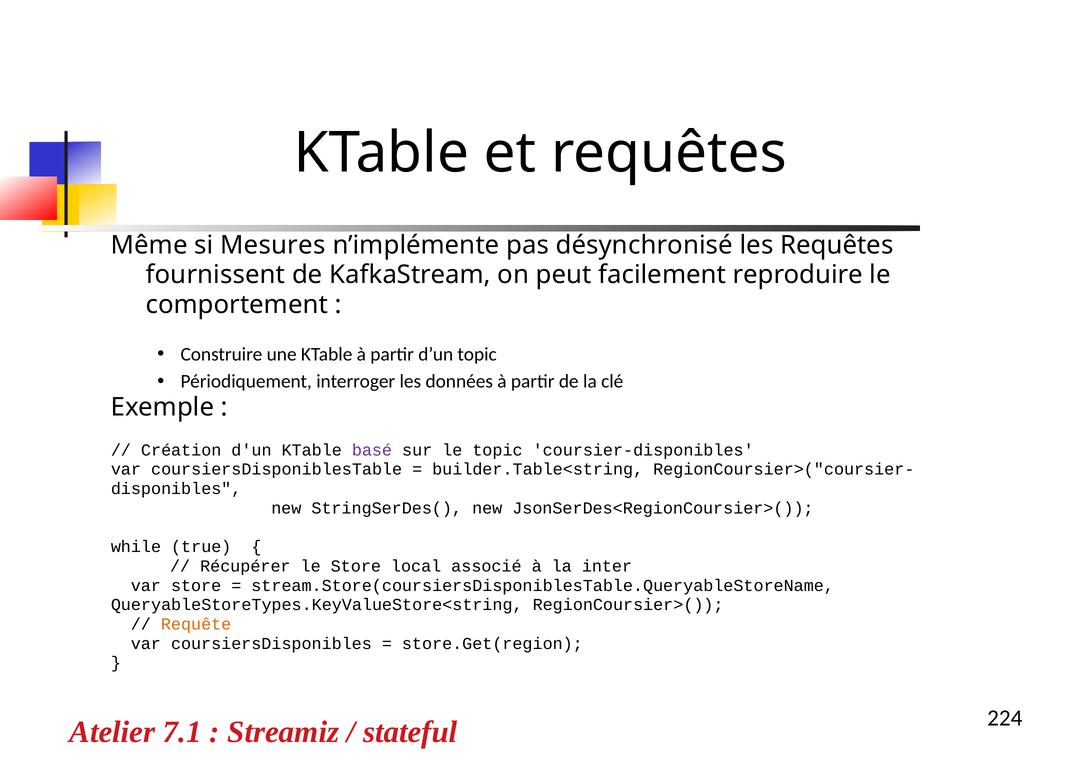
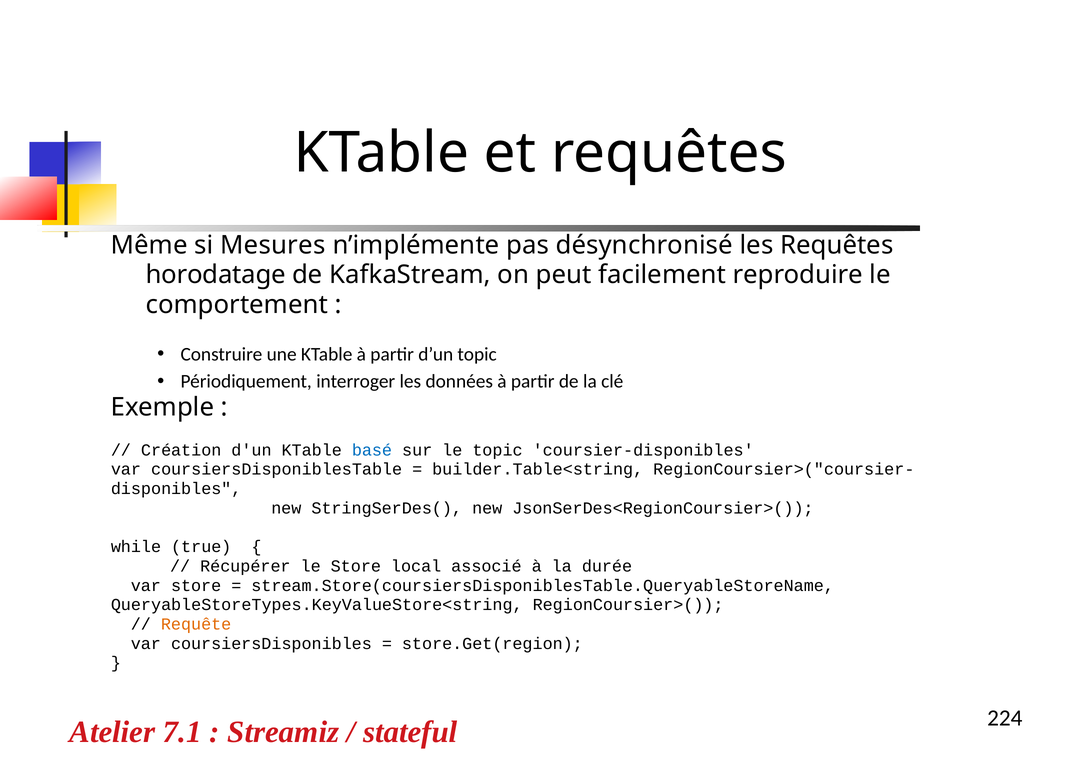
fournissent: fournissent -> horodatage
basé colour: purple -> blue
inter: inter -> durée
